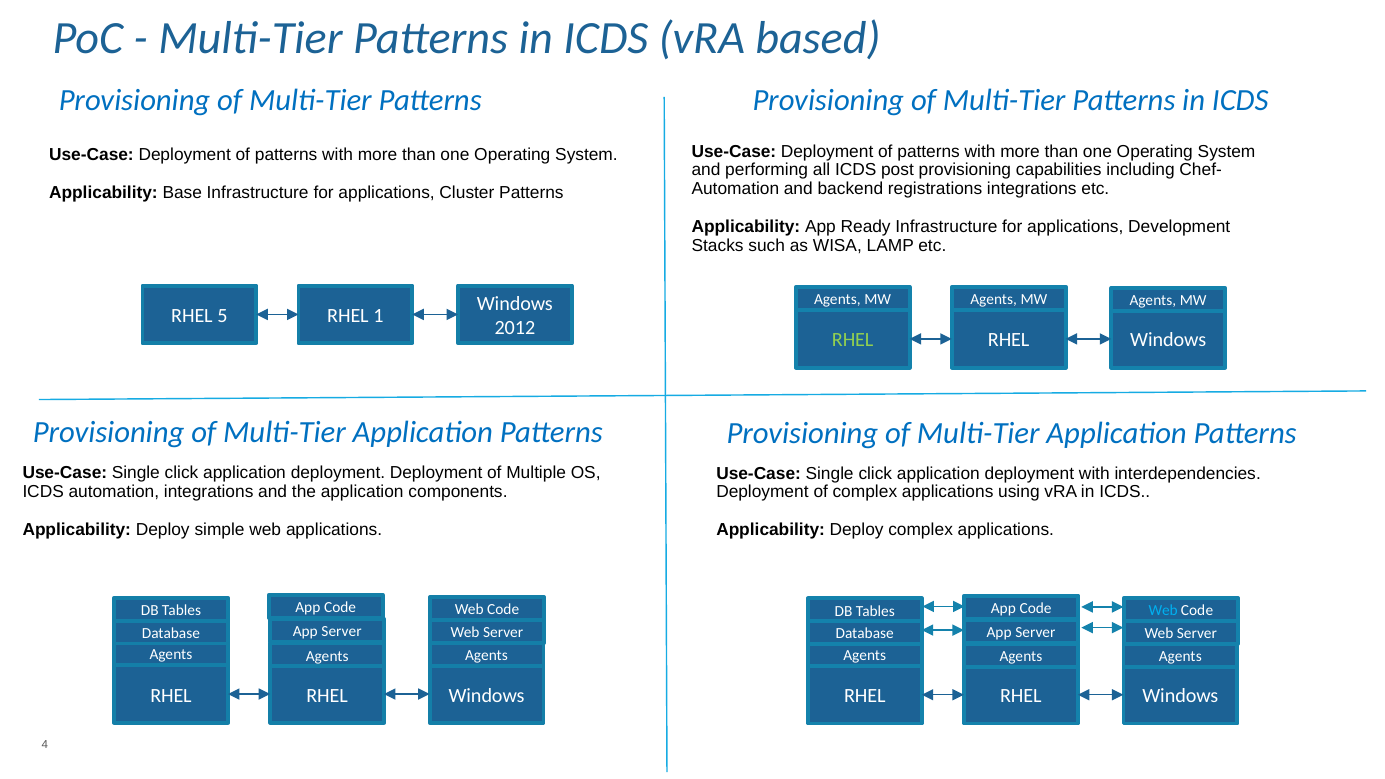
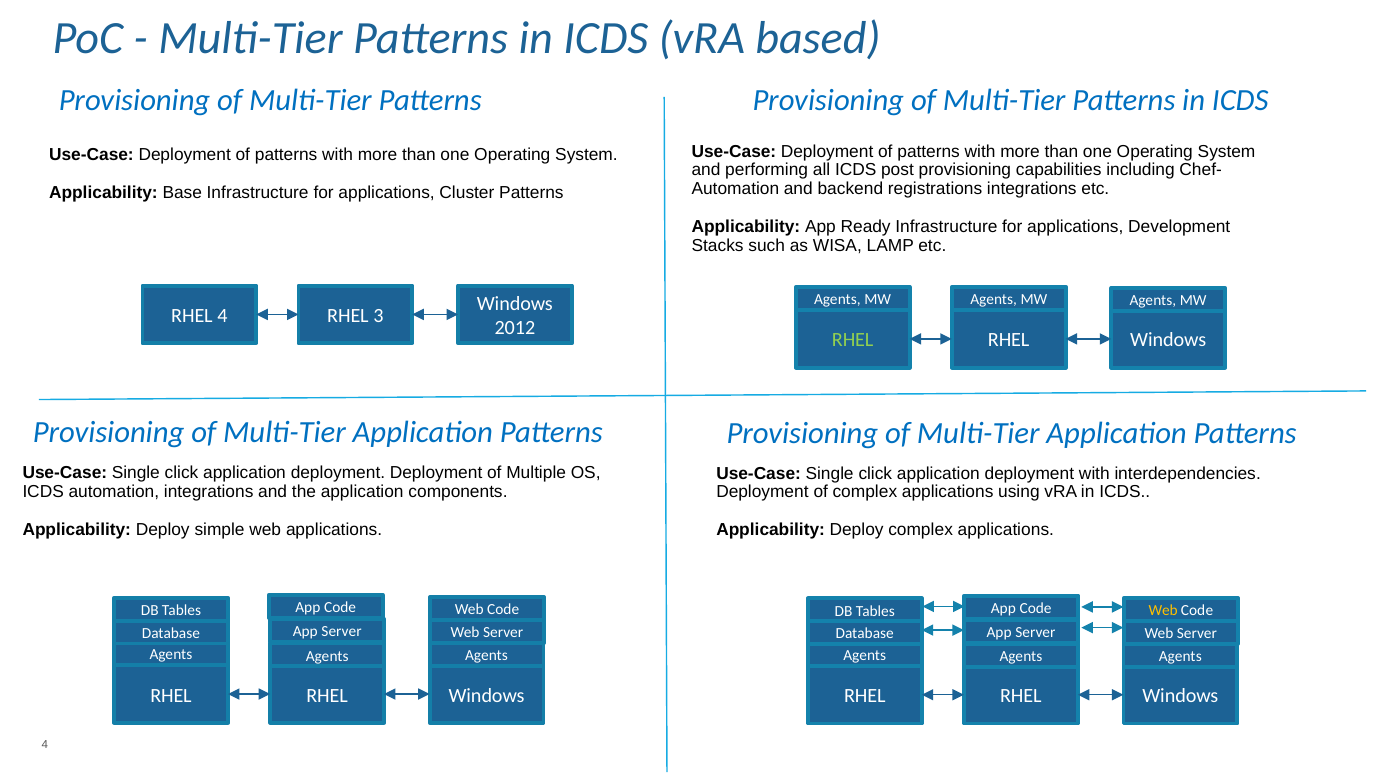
RHEL 5: 5 -> 4
1: 1 -> 3
Web at (1163, 611) colour: light blue -> yellow
